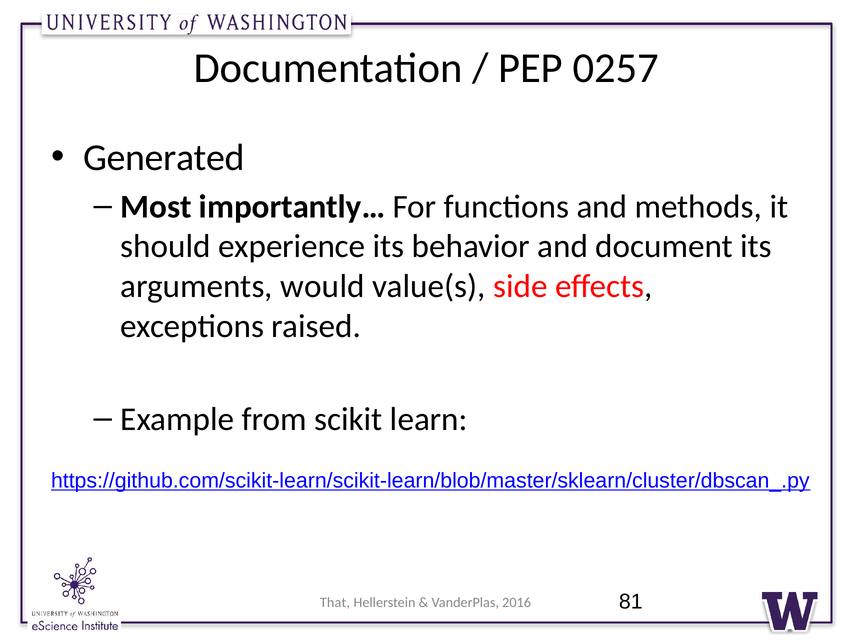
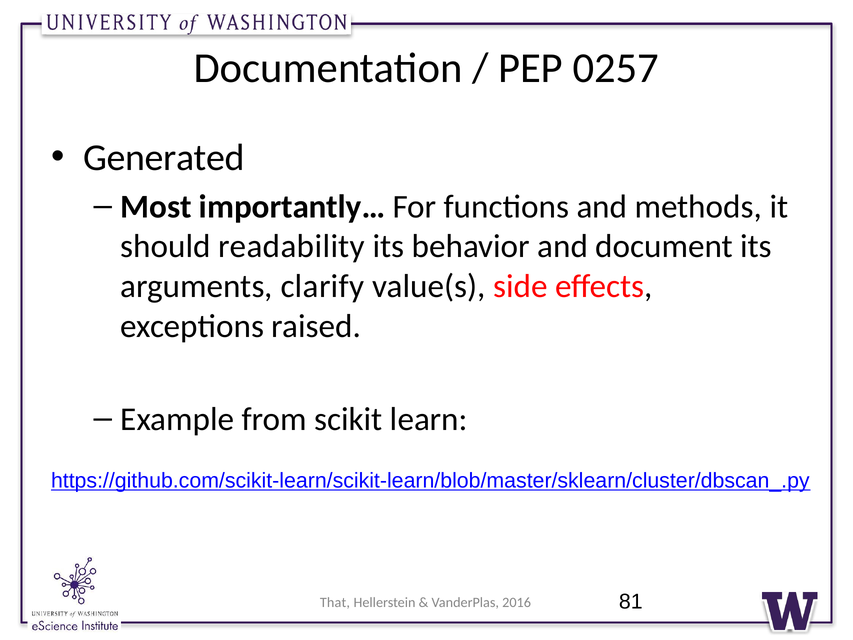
experience: experience -> readability
would: would -> clarify
